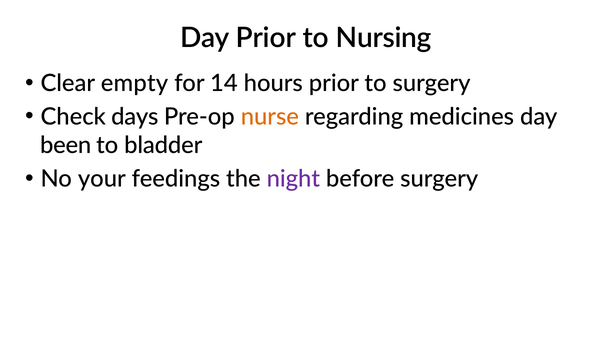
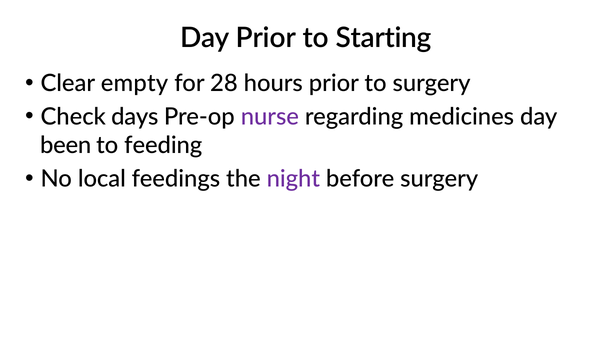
Nursing: Nursing -> Starting
14: 14 -> 28
nurse colour: orange -> purple
bladder: bladder -> feeding
your: your -> local
